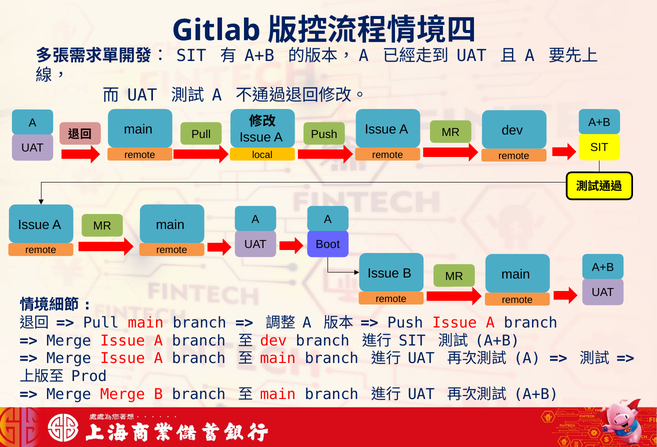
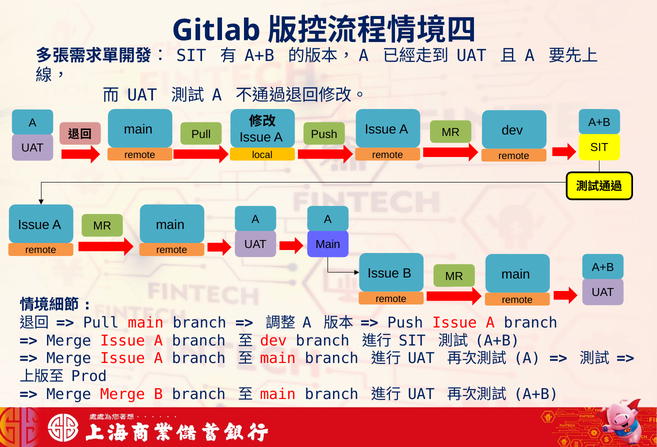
Boot at (328, 245): Boot -> Main
